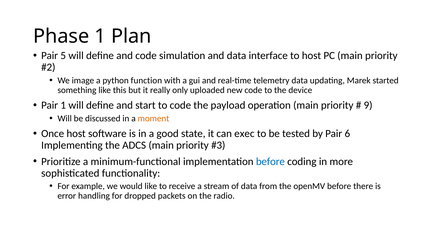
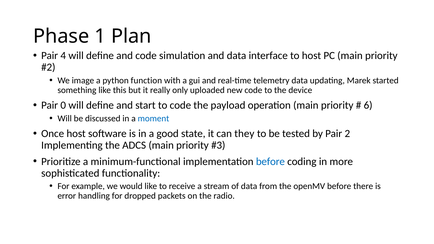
5: 5 -> 4
Pair 1: 1 -> 0
9: 9 -> 6
moment colour: orange -> blue
exec: exec -> they
6: 6 -> 2
